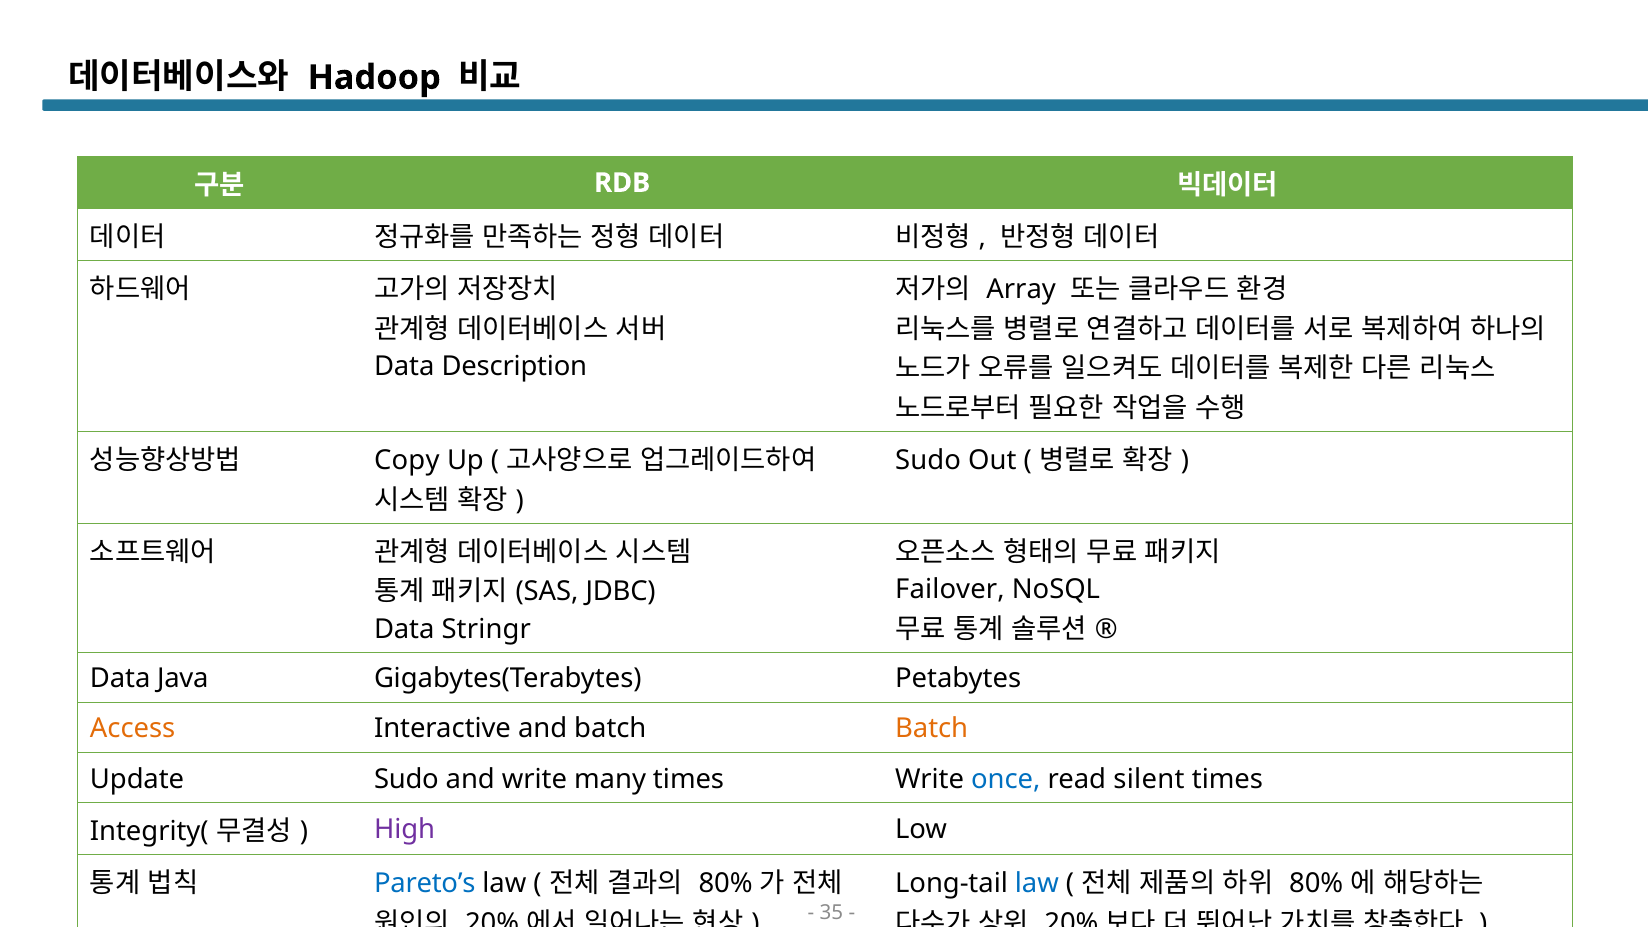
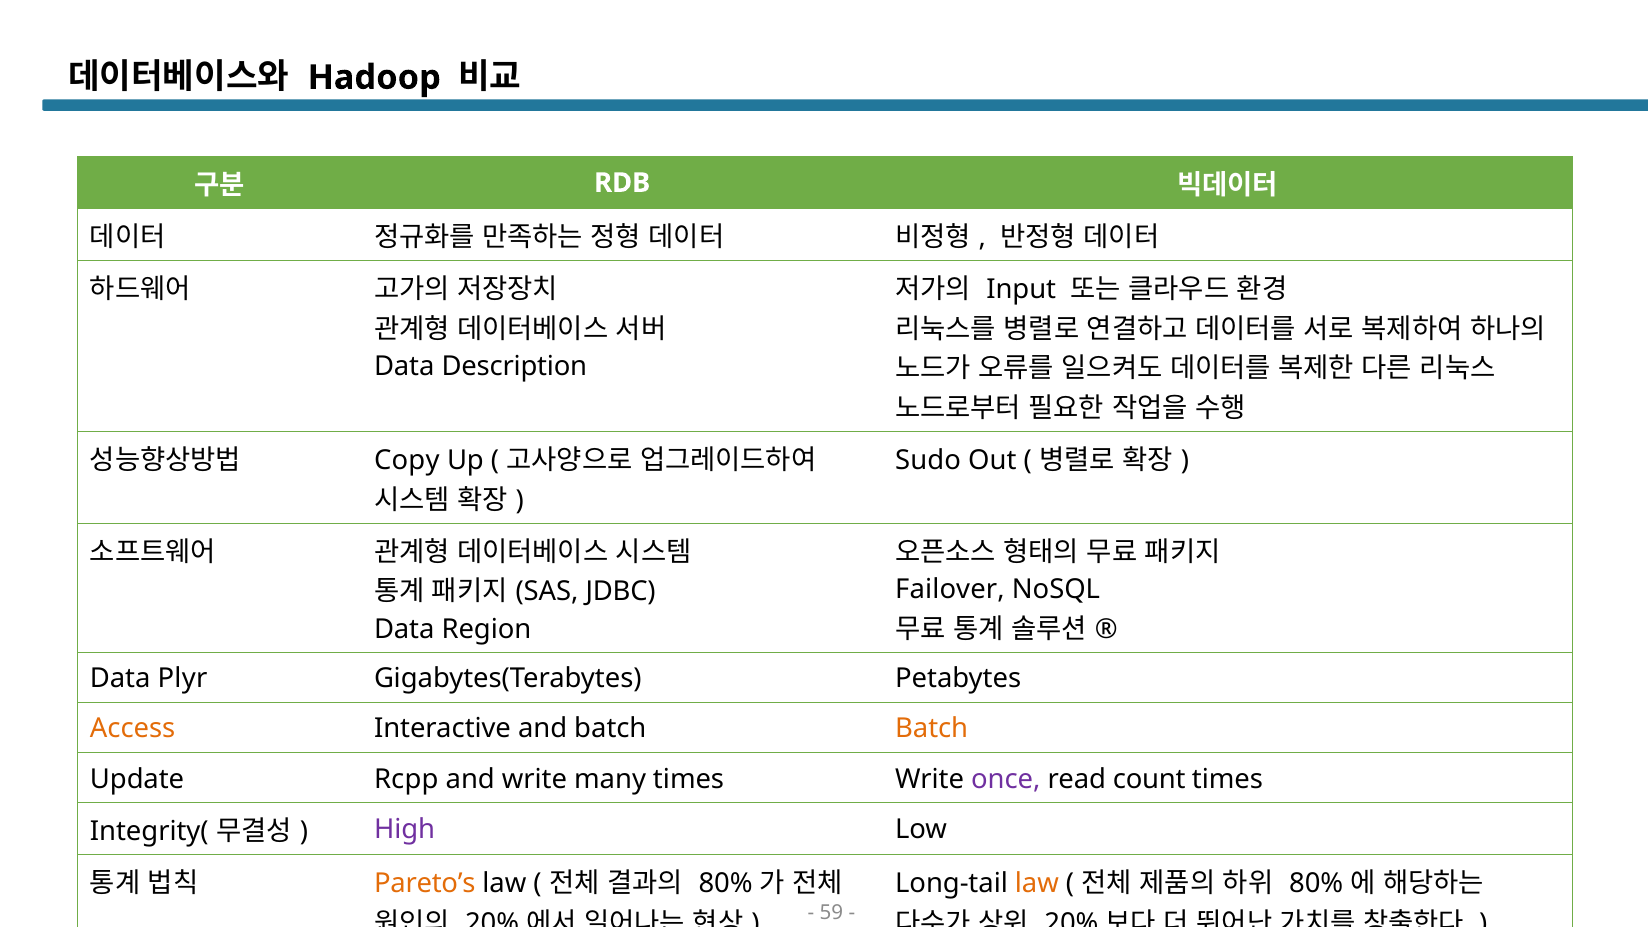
Array: Array -> Input
Stringr: Stringr -> Region
Java: Java -> Plyr
Update Sudo: Sudo -> Rcpp
once colour: blue -> purple
silent: silent -> count
Pareto’s colour: blue -> orange
law at (1037, 884) colour: blue -> orange
35: 35 -> 59
